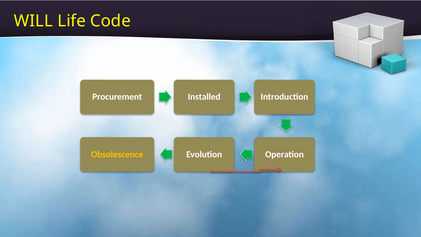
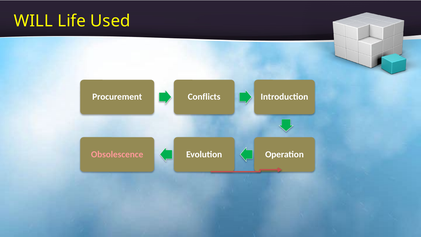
Code: Code -> Used
Installed: Installed -> Conflicts
Obsolescence colour: yellow -> pink
